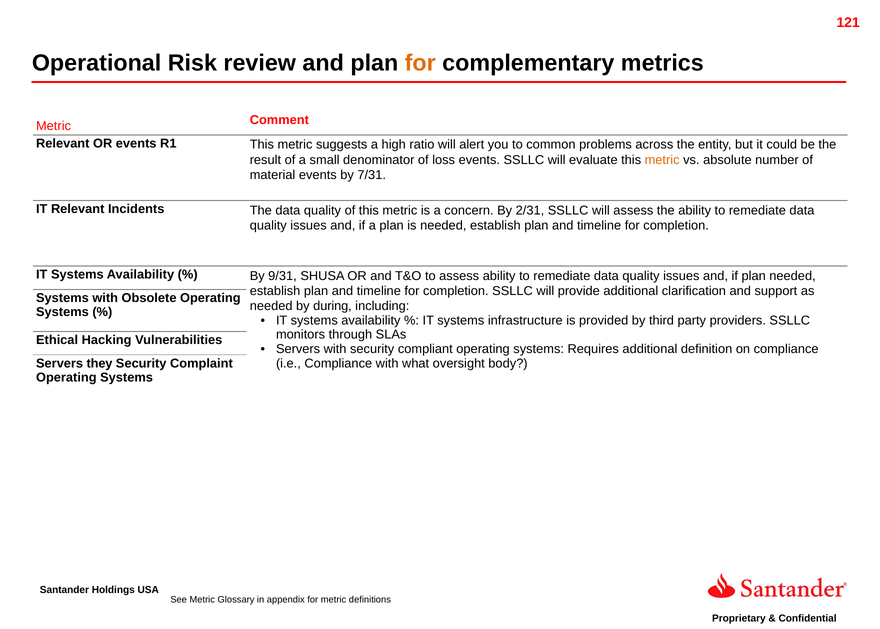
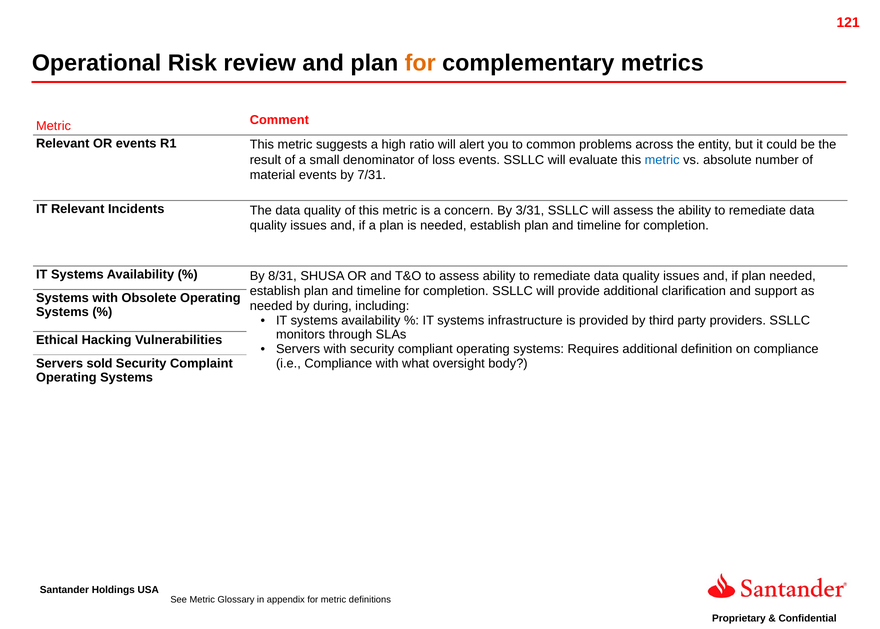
metric at (662, 160) colour: orange -> blue
2/31: 2/31 -> 3/31
9/31: 9/31 -> 8/31
they: they -> sold
